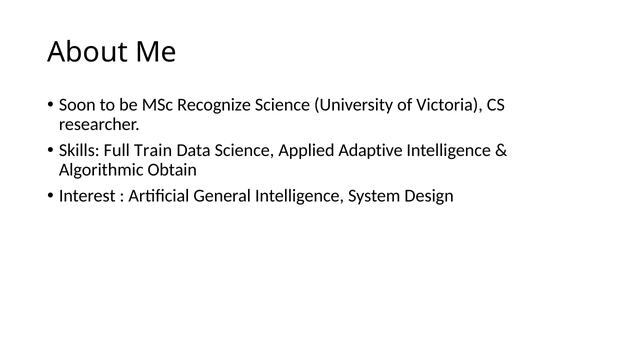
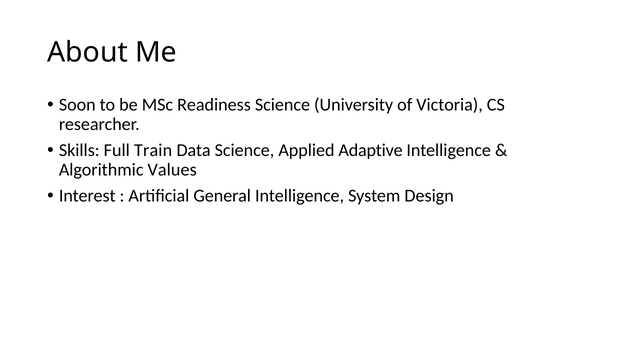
Recognize: Recognize -> Readiness
Obtain: Obtain -> Values
